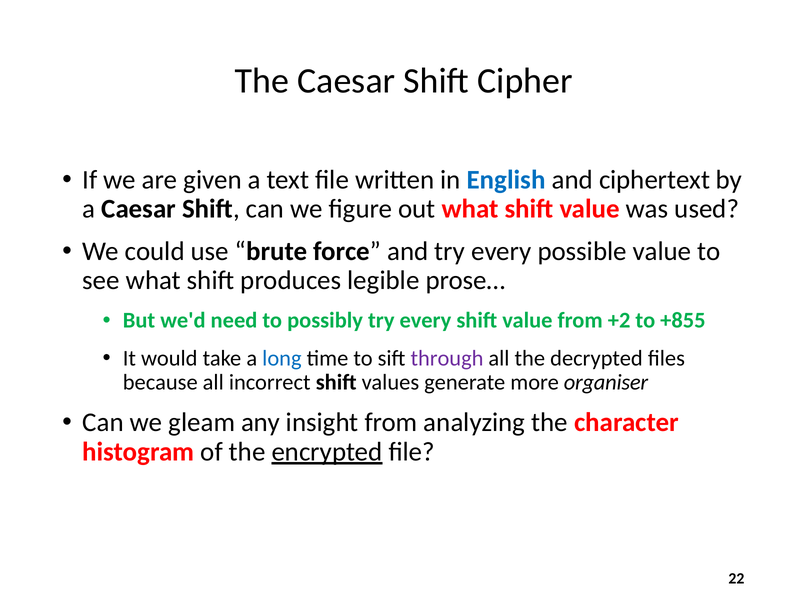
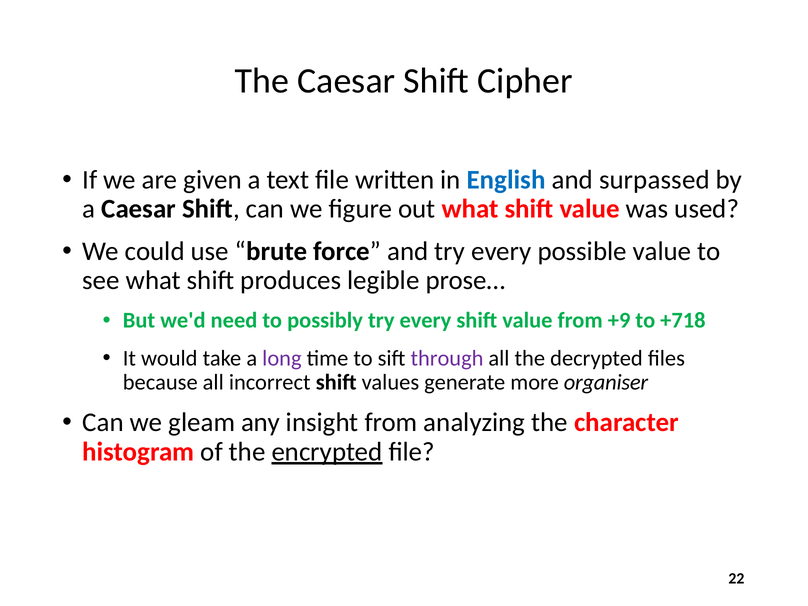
ciphertext: ciphertext -> surpassed
+2: +2 -> +9
+855: +855 -> +718
long colour: blue -> purple
